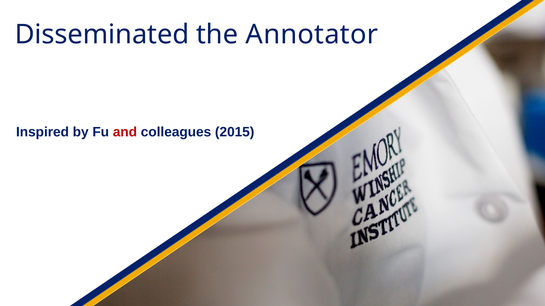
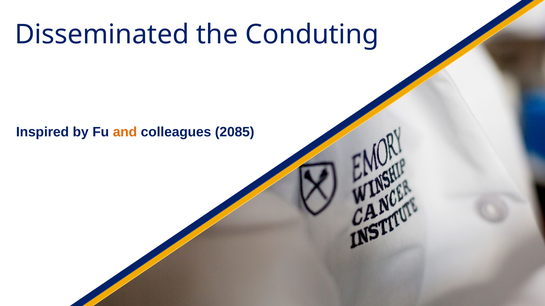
Annotator: Annotator -> Conduting
and colour: red -> orange
2015: 2015 -> 2085
